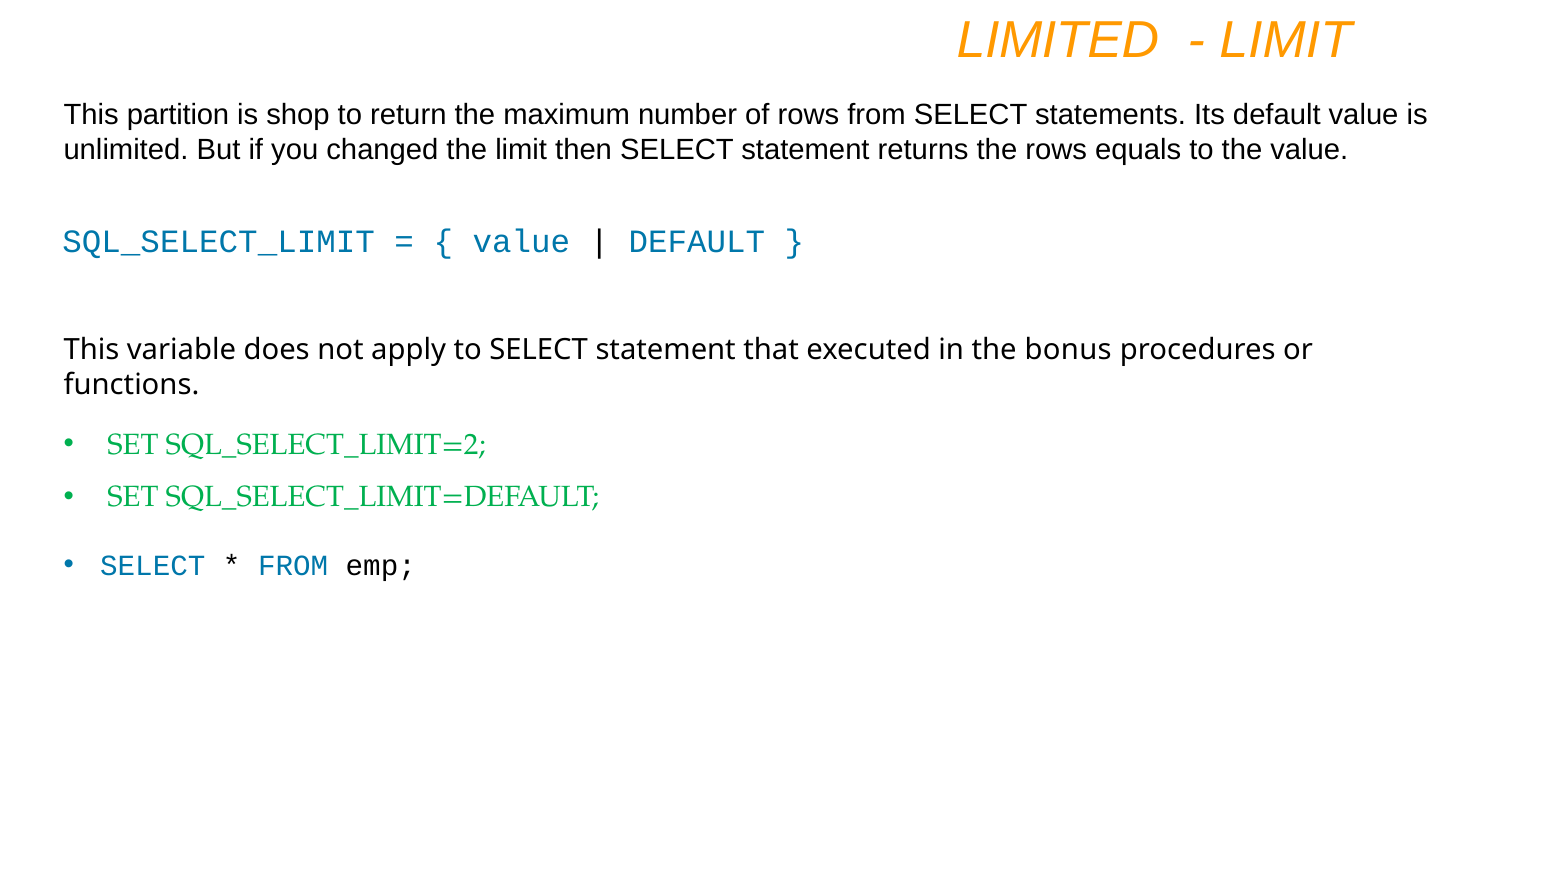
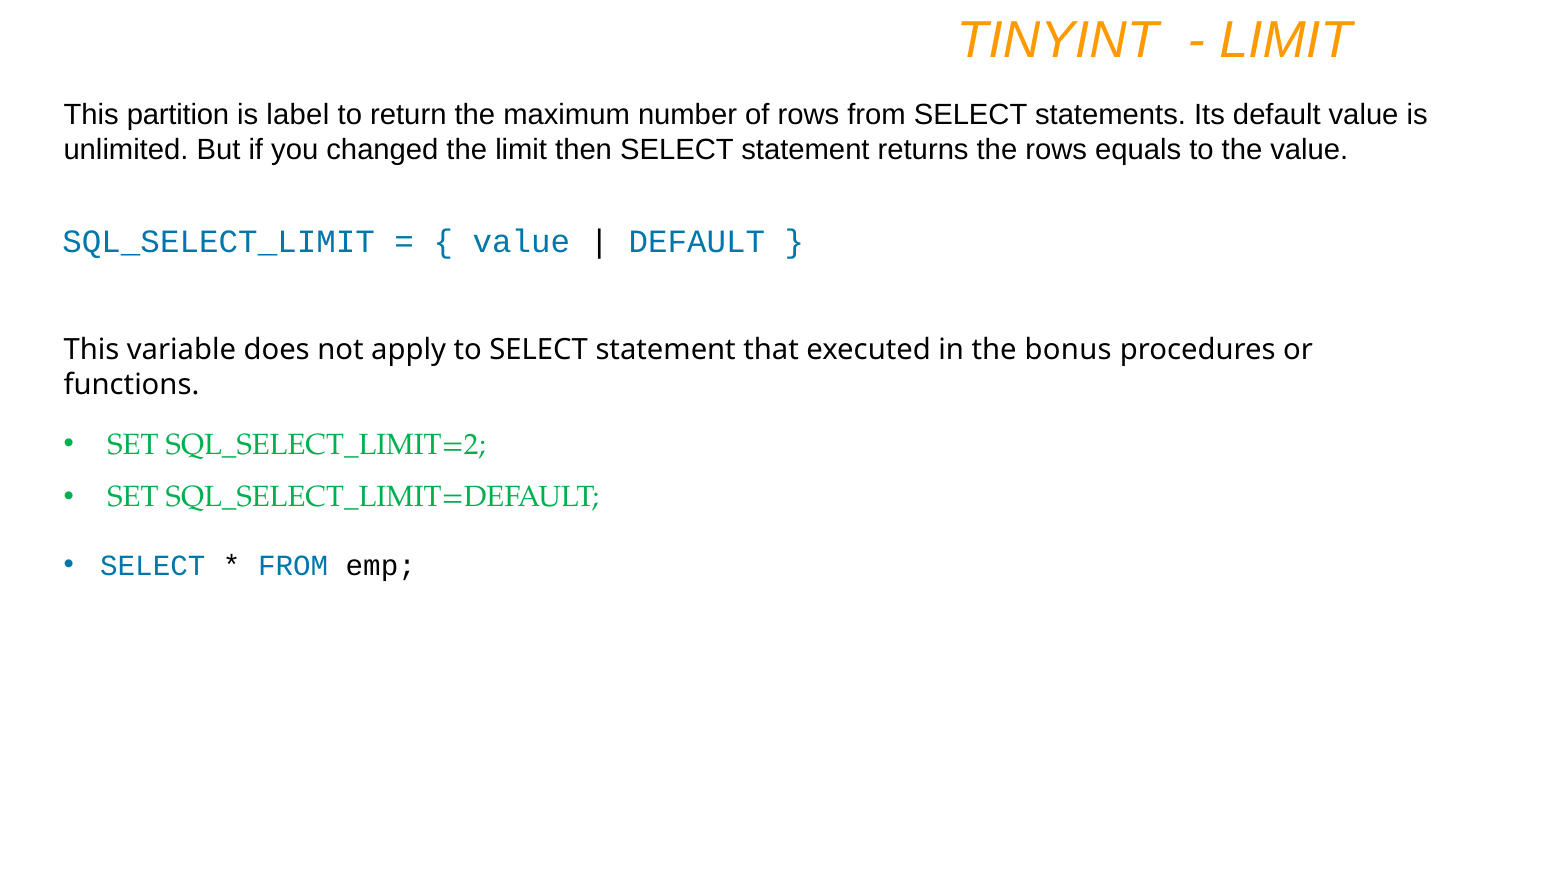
LIMITED: LIMITED -> TINYINT
shop: shop -> label
